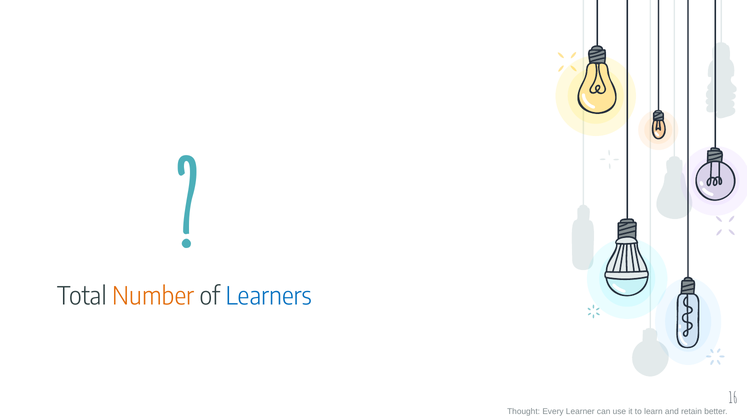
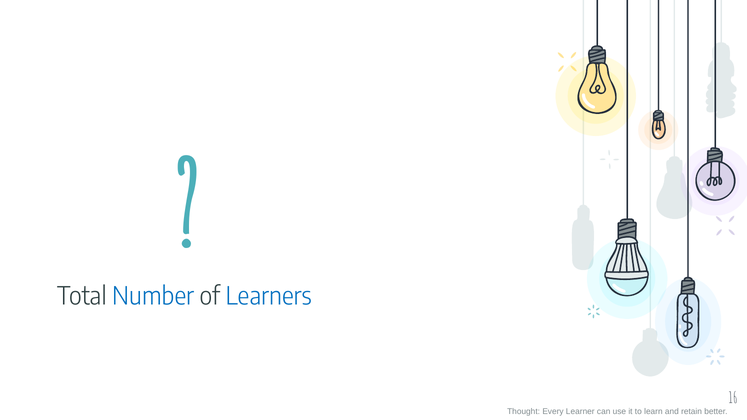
Number colour: orange -> blue
